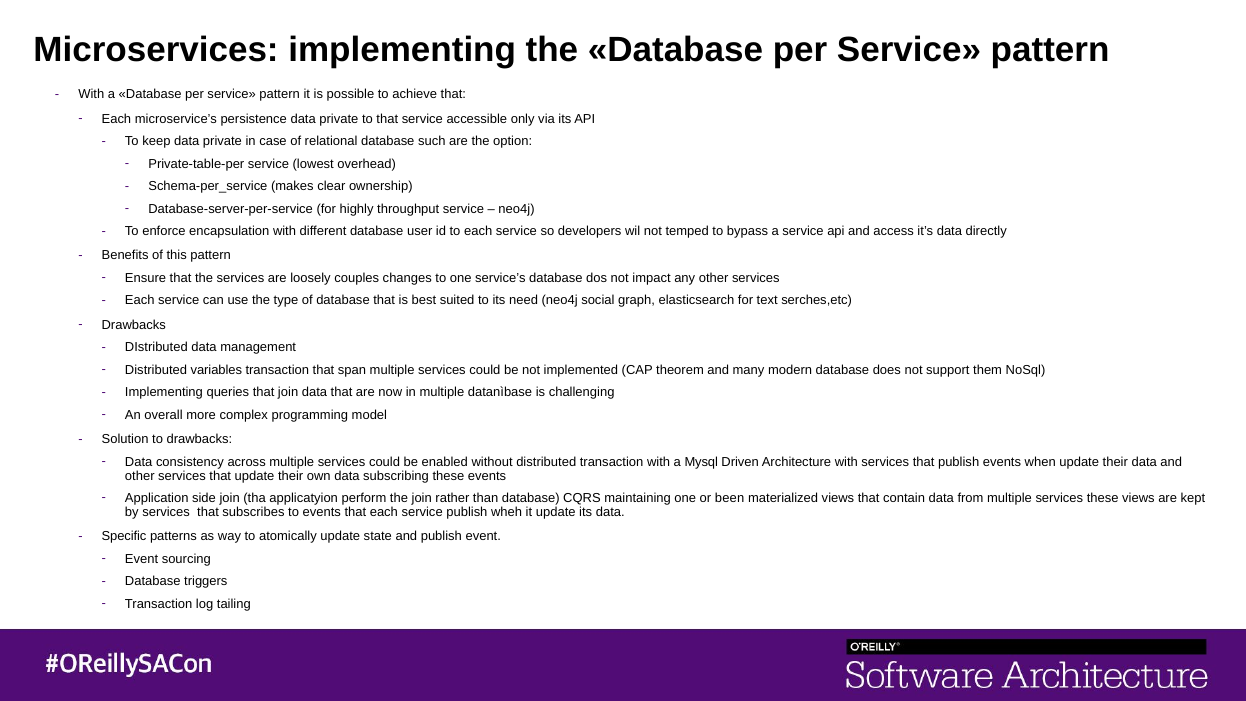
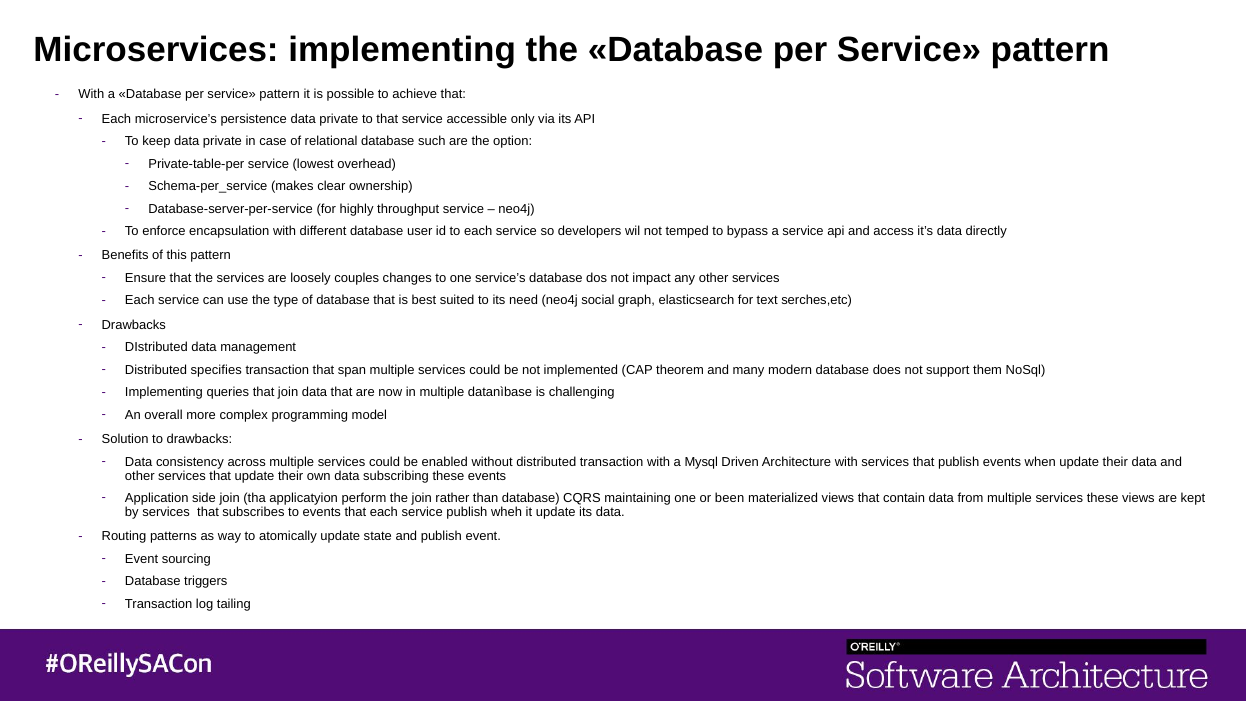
variables: variables -> specifies
Specific: Specific -> Routing
